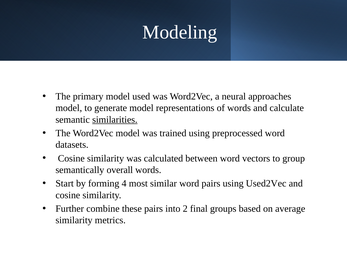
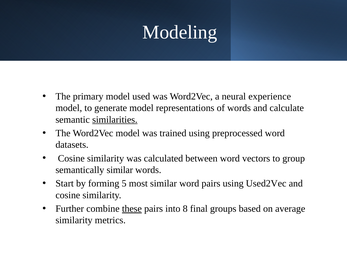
approaches: approaches -> experience
semantically overall: overall -> similar
4: 4 -> 5
these underline: none -> present
2: 2 -> 8
